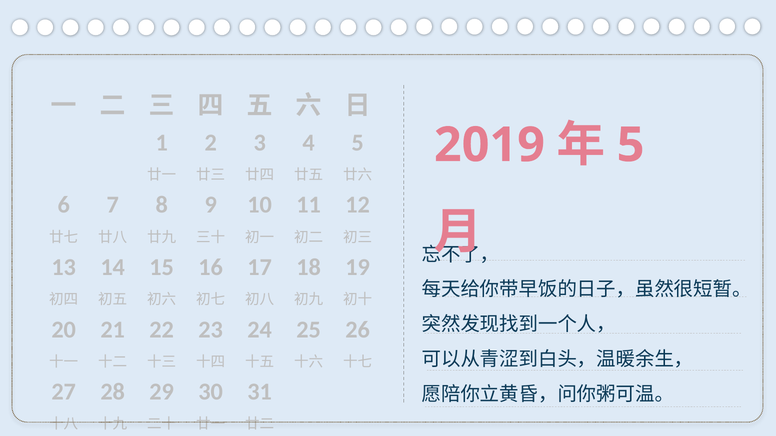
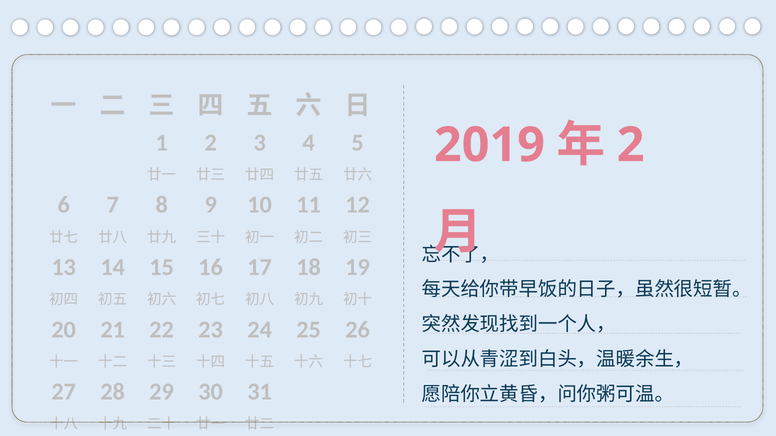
5 at (631, 145): 5 -> 2
